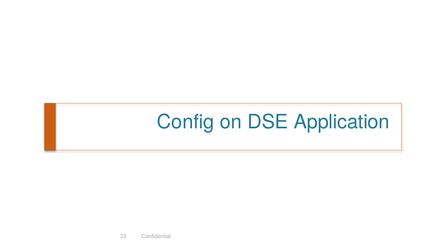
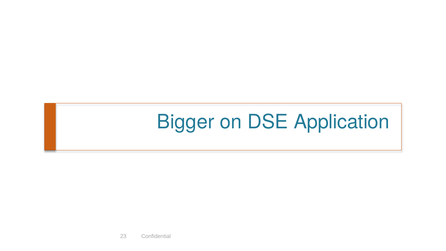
Config: Config -> Bigger
